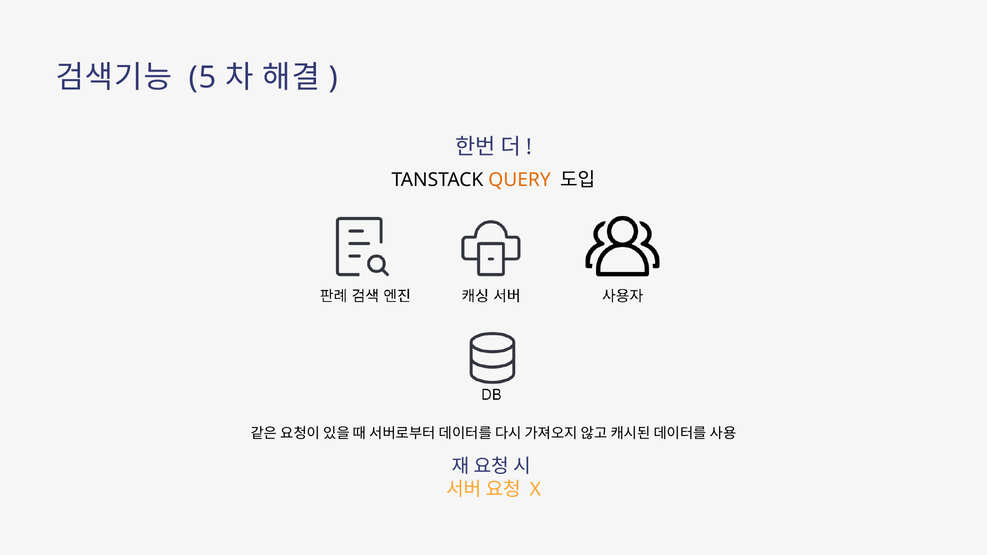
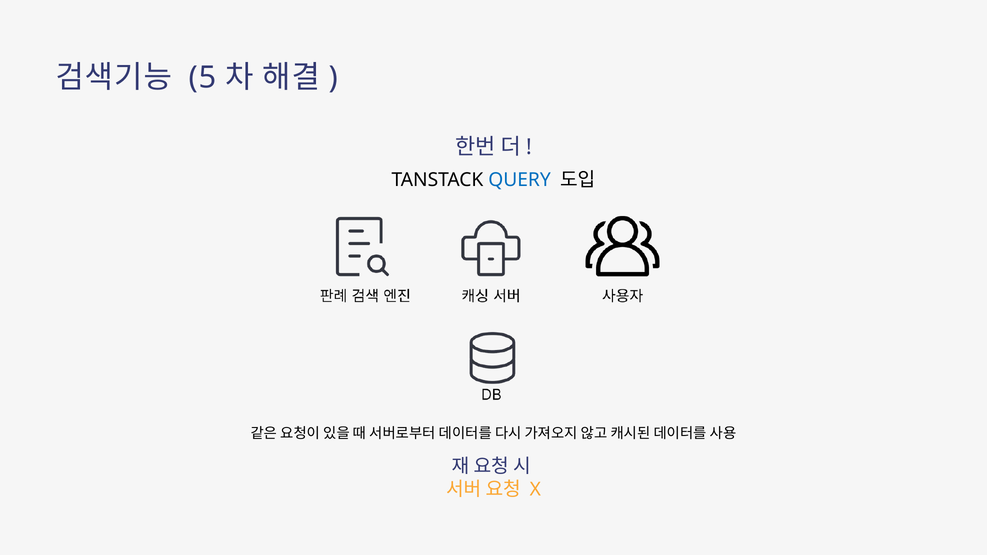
QUERY colour: orange -> blue
